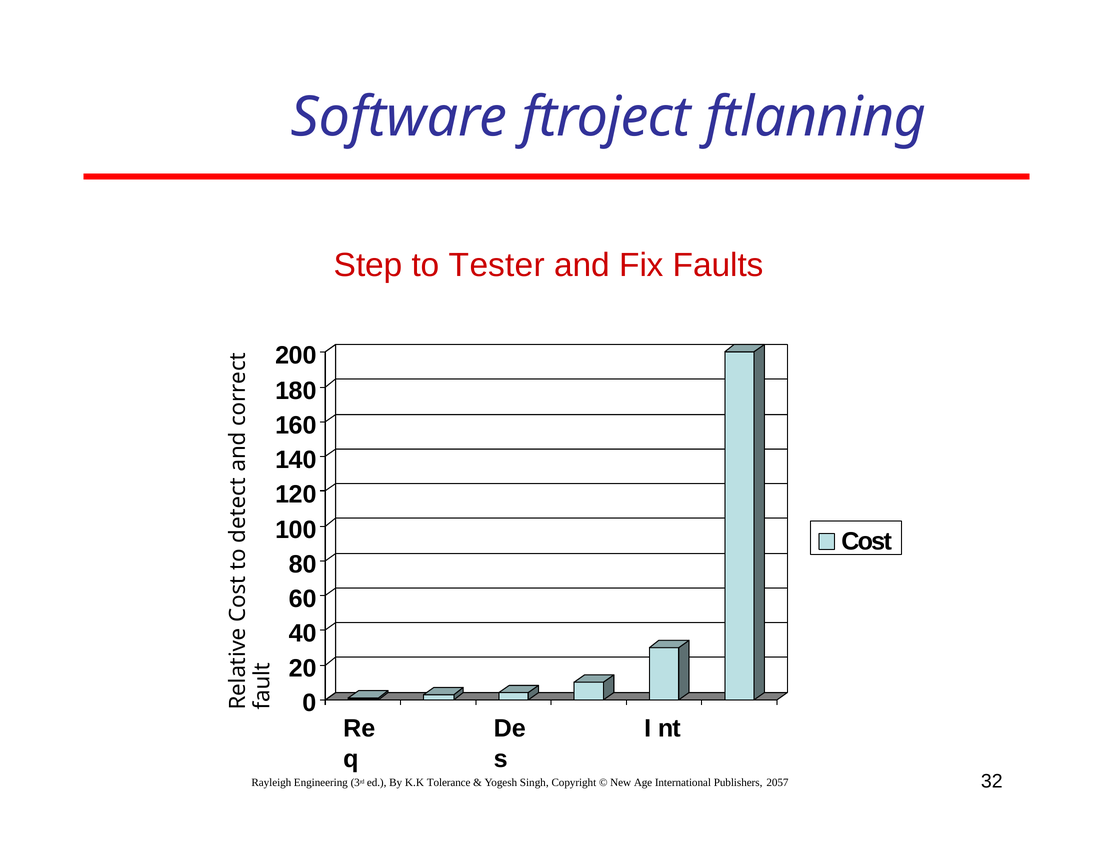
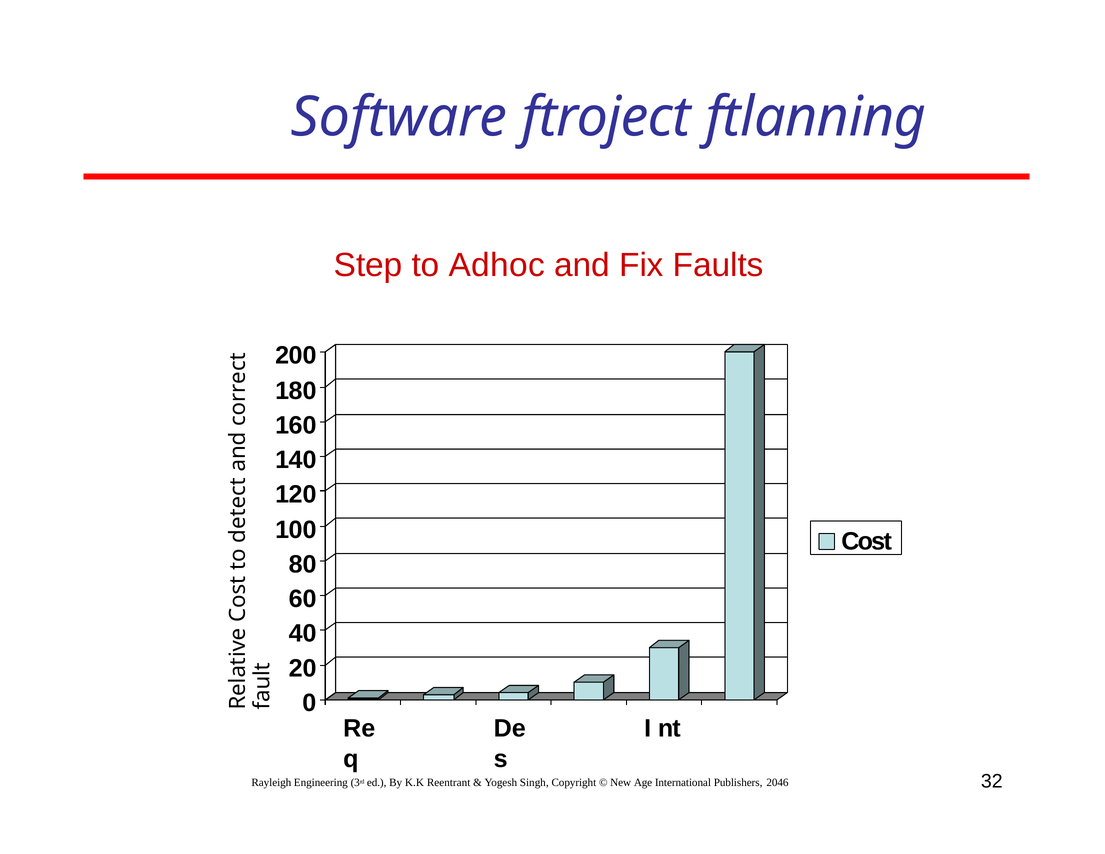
Tester: Tester -> Adhoc
Tolerance: Tolerance -> Reentrant
2057: 2057 -> 2046
